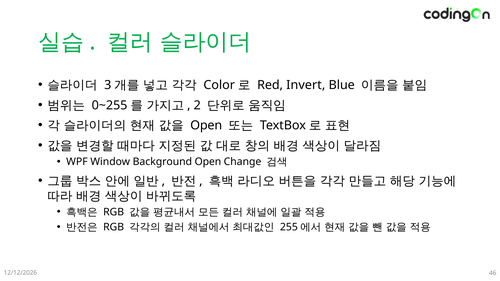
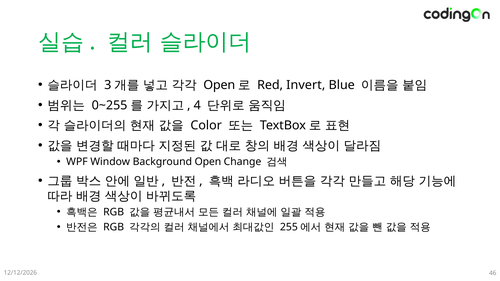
Color at (219, 85): Color -> Open
2: 2 -> 4
Open at (206, 126): Open -> Color
